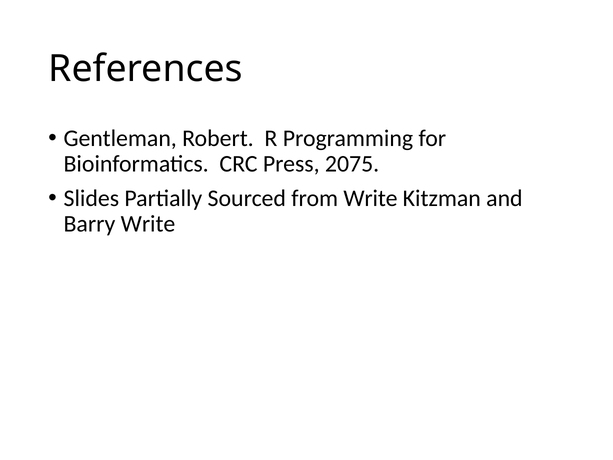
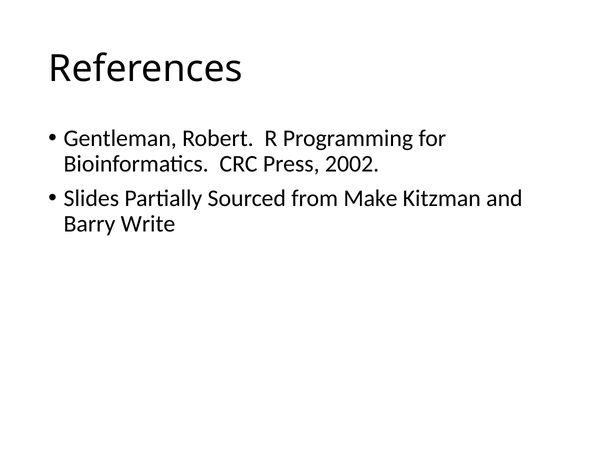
2075: 2075 -> 2002
from Write: Write -> Make
